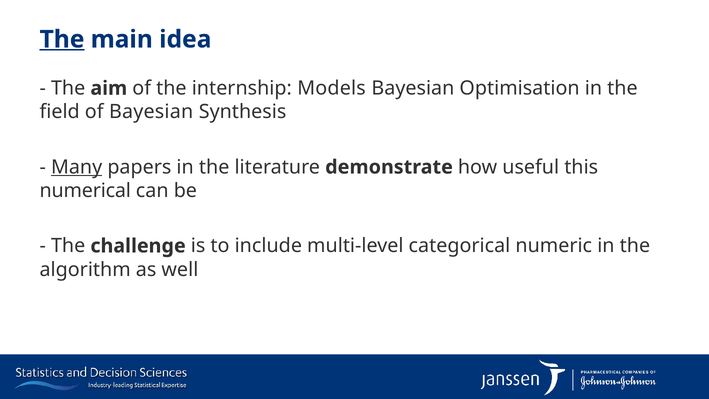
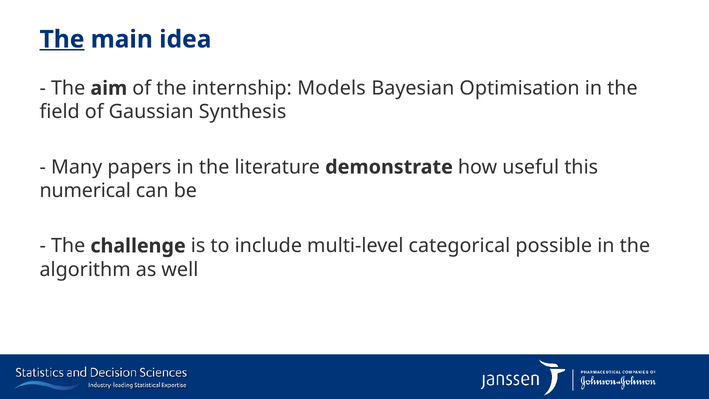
of Bayesian: Bayesian -> Gaussian
Many underline: present -> none
numeric: numeric -> possible
